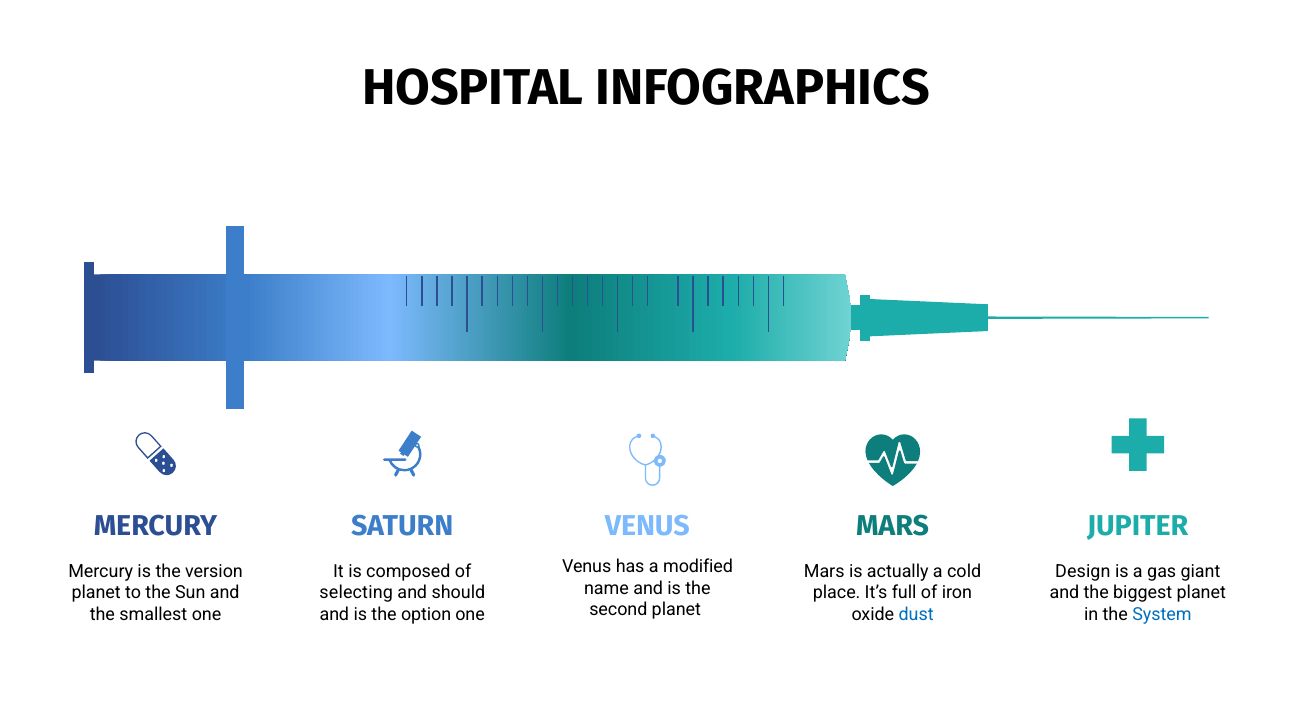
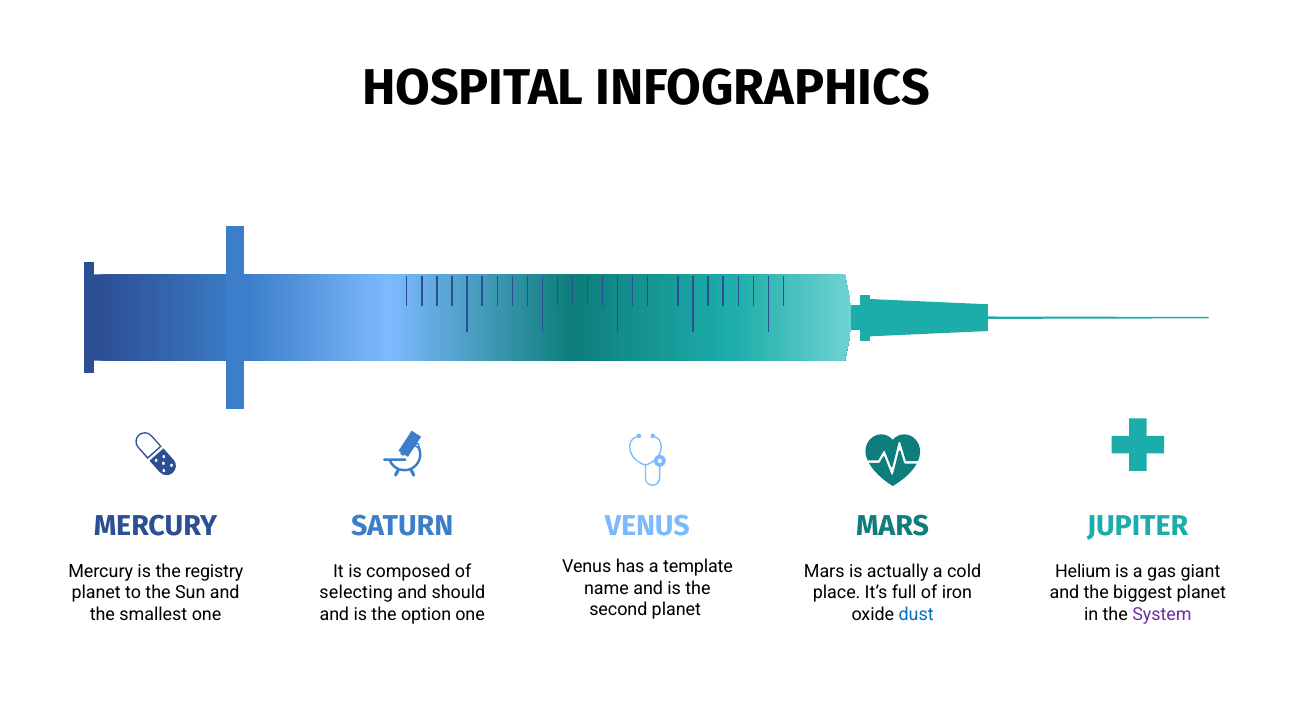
modified: modified -> template
version: version -> registry
Design: Design -> Helium
System colour: blue -> purple
